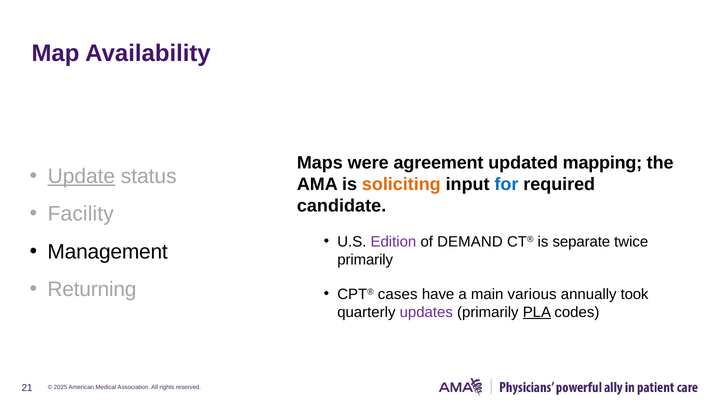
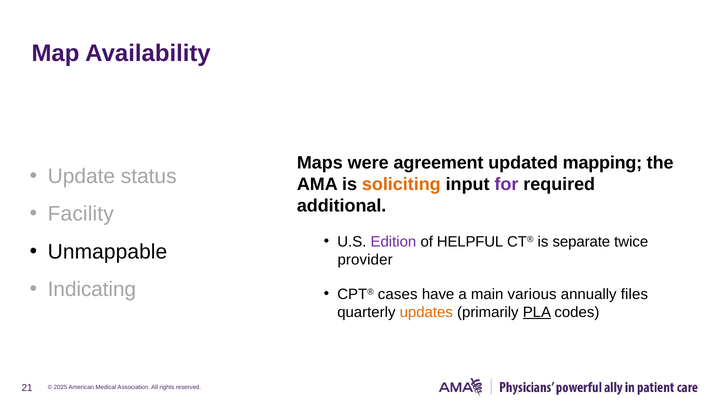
Update underline: present -> none
for colour: blue -> purple
candidate: candidate -> additional
DEMAND: DEMAND -> HELPFUL
Management: Management -> Unmappable
primarily at (365, 260): primarily -> provider
Returning: Returning -> Indicating
took: took -> files
updates colour: purple -> orange
